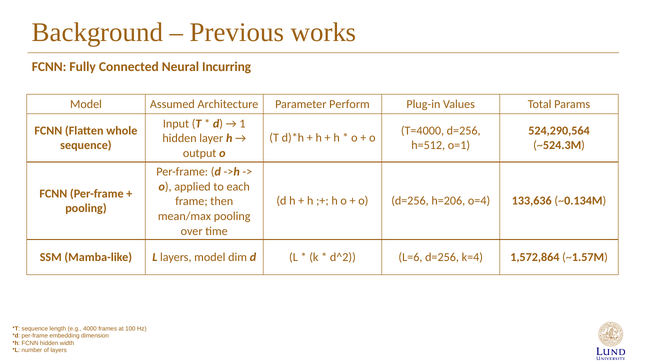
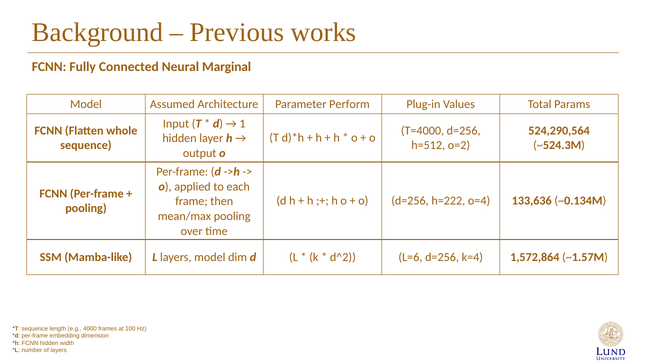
Incurring: Incurring -> Marginal
o=1: o=1 -> o=2
h=206: h=206 -> h=222
